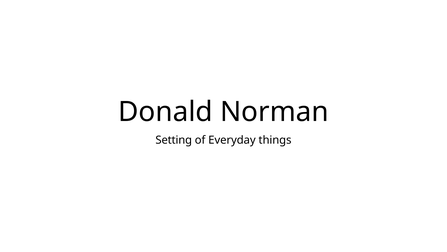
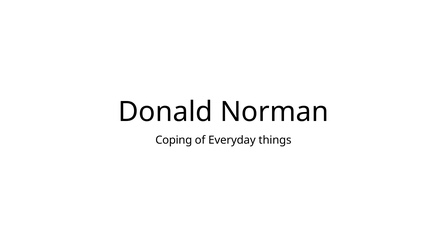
Setting: Setting -> Coping
